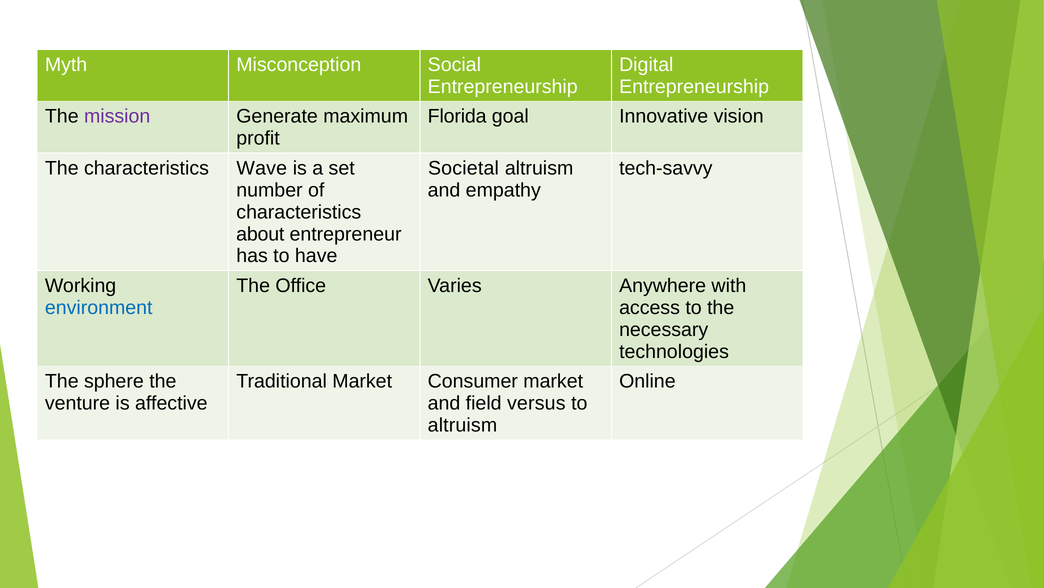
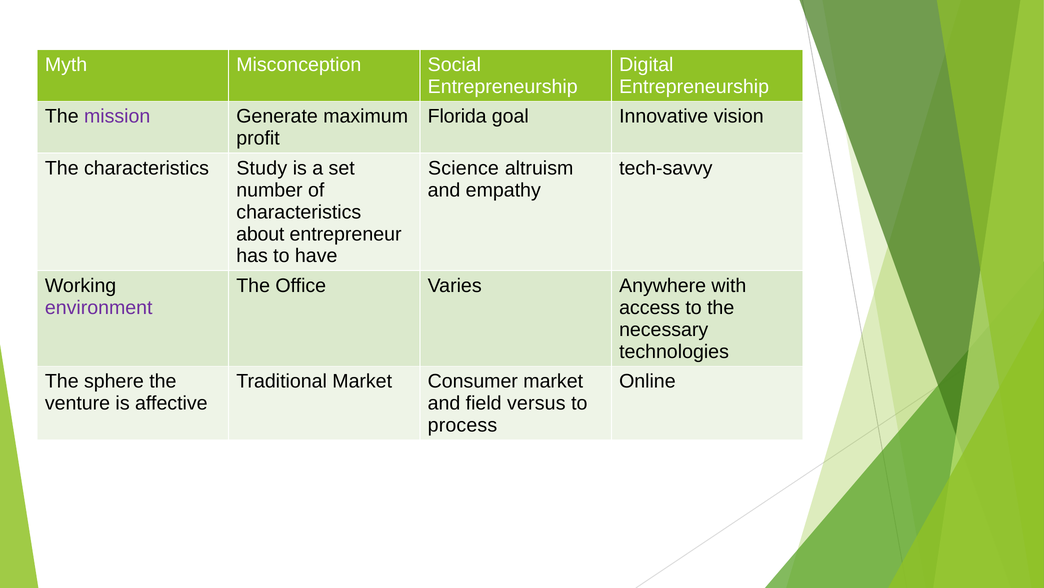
Wave: Wave -> Study
Societal: Societal -> Science
environment colour: blue -> purple
altruism at (462, 425): altruism -> process
